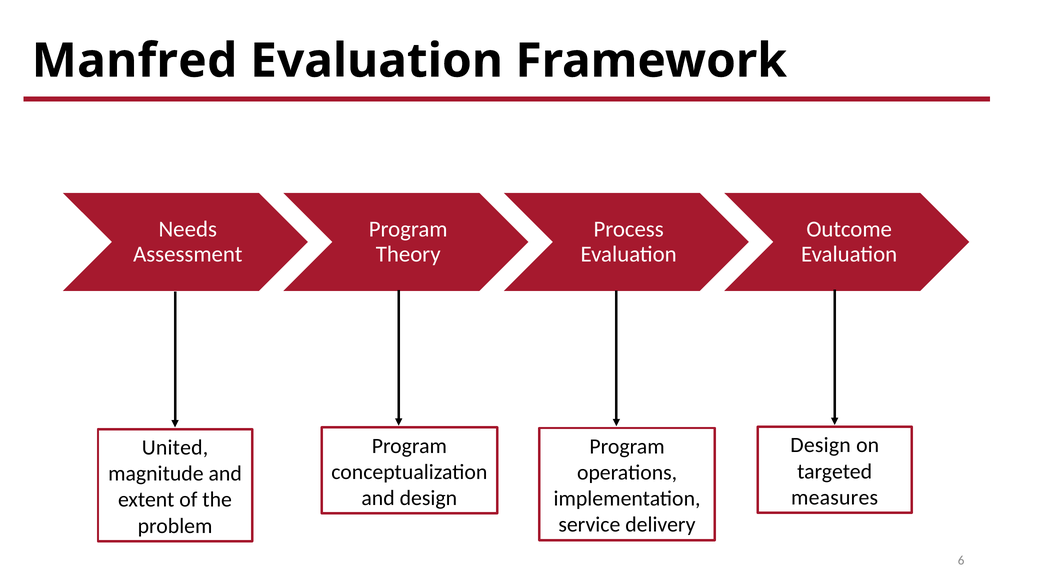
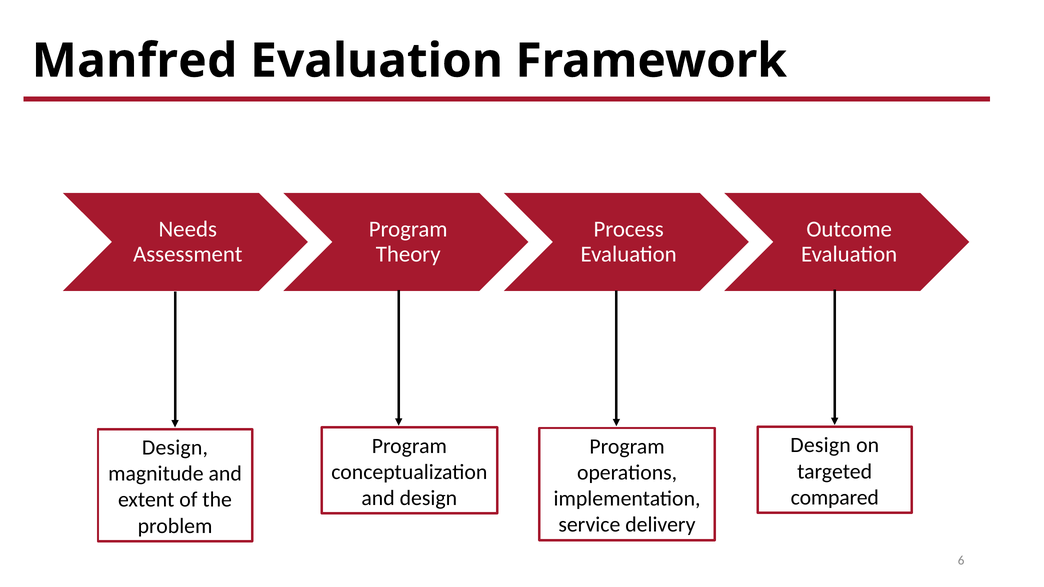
United at (175, 448): United -> Design
measures: measures -> compared
